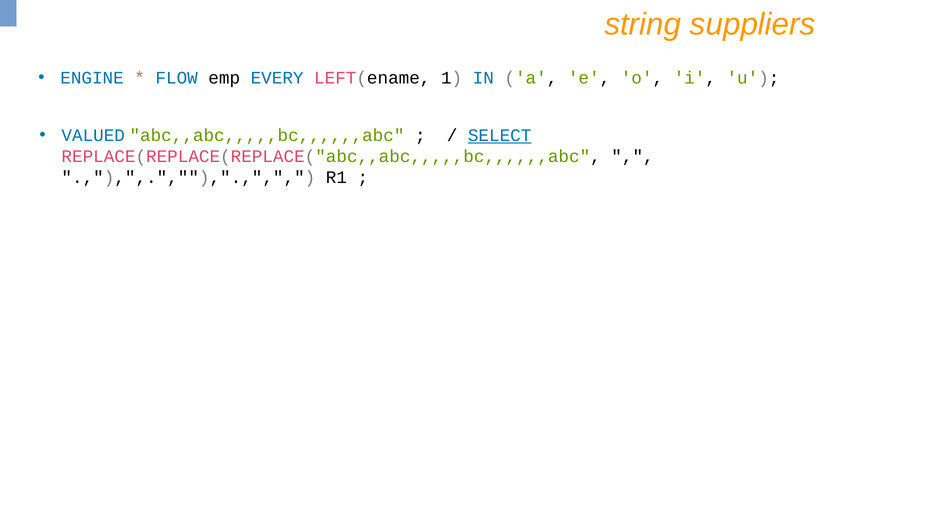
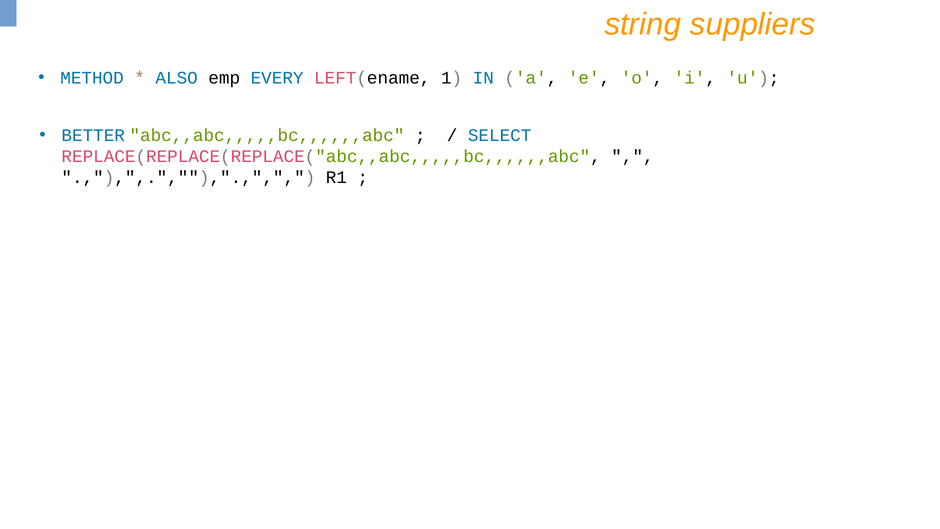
ENGINE: ENGINE -> METHOD
FLOW: FLOW -> ALSO
VALUED: VALUED -> BETTER
SELECT underline: present -> none
